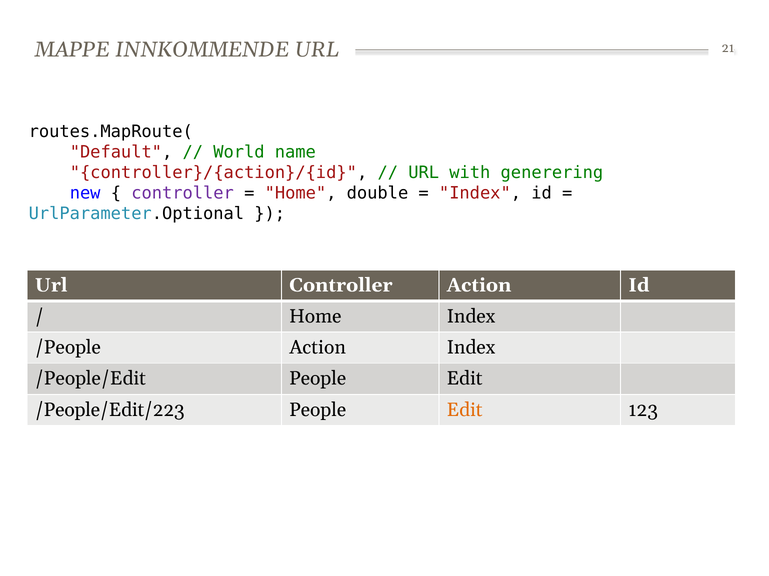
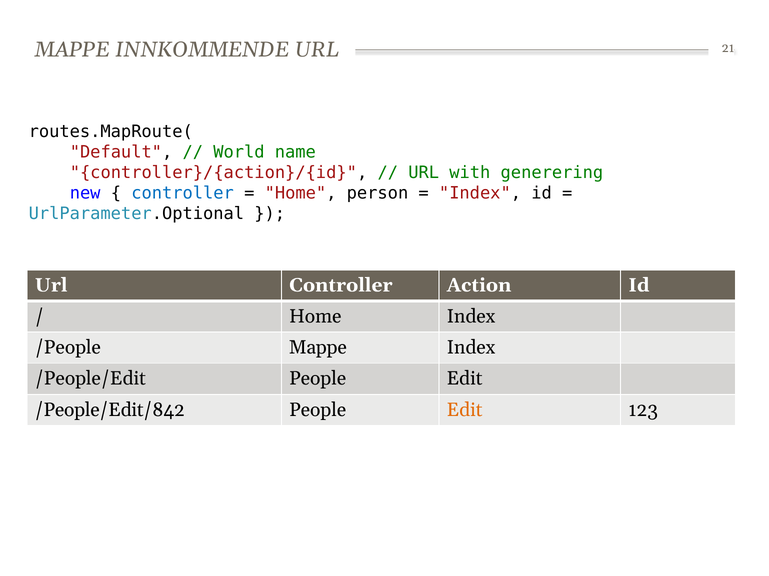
controller at (183, 193) colour: purple -> blue
double: double -> person
/People Action: Action -> Mappe
/People/Edit/223: /People/Edit/223 -> /People/Edit/842
